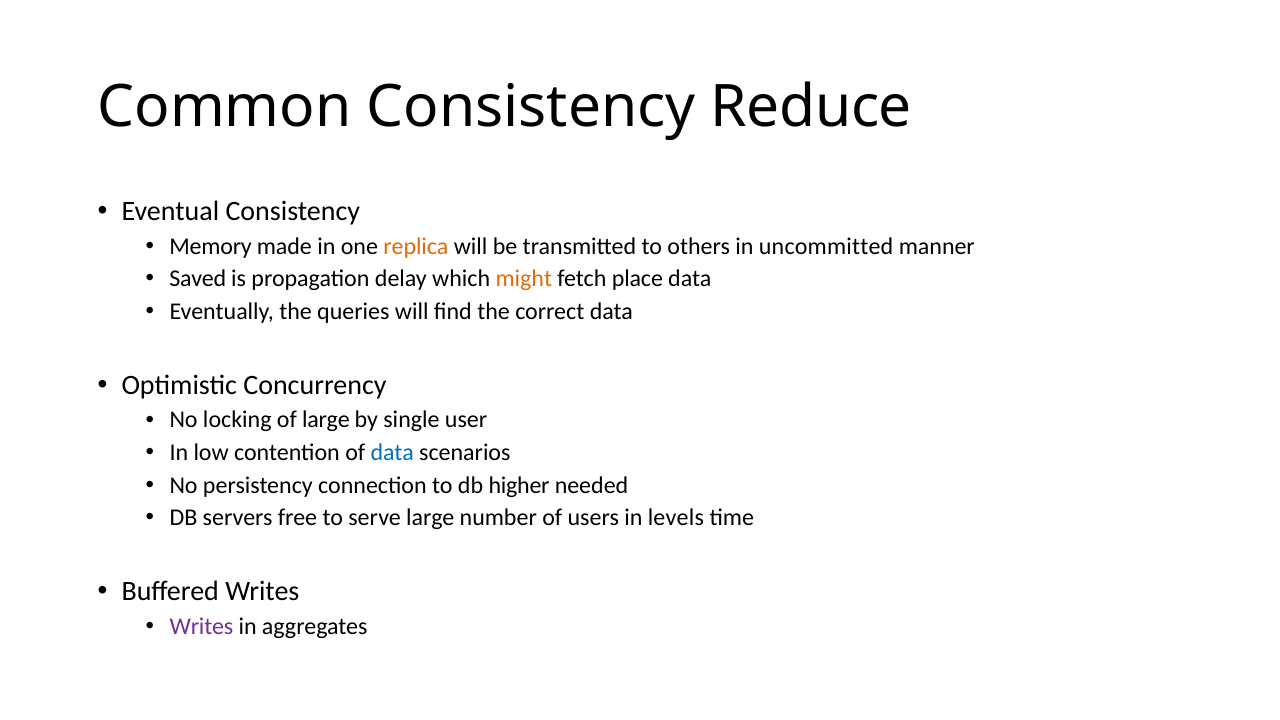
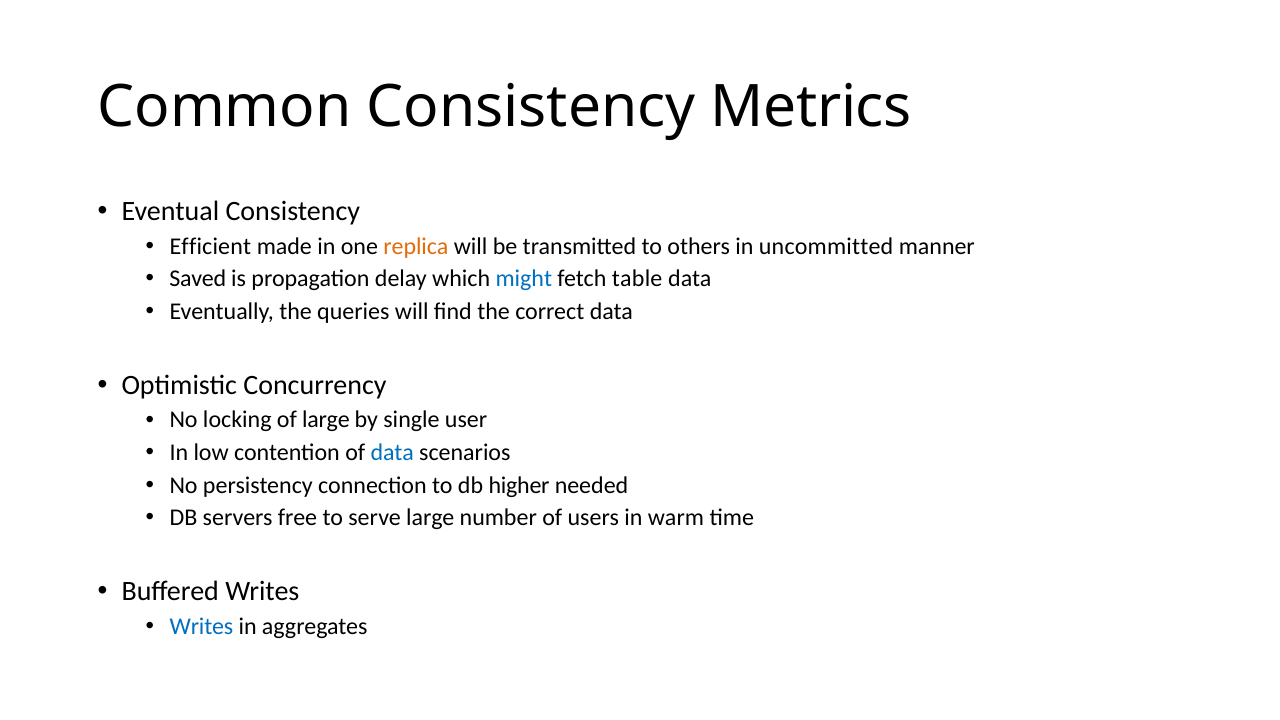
Reduce: Reduce -> Metrics
Memory: Memory -> Efficient
might colour: orange -> blue
place: place -> table
levels: levels -> warm
Writes at (201, 626) colour: purple -> blue
